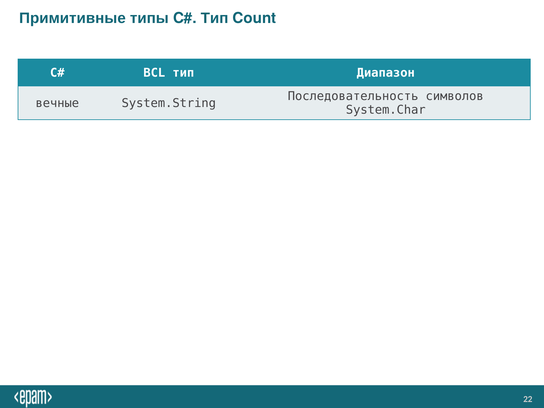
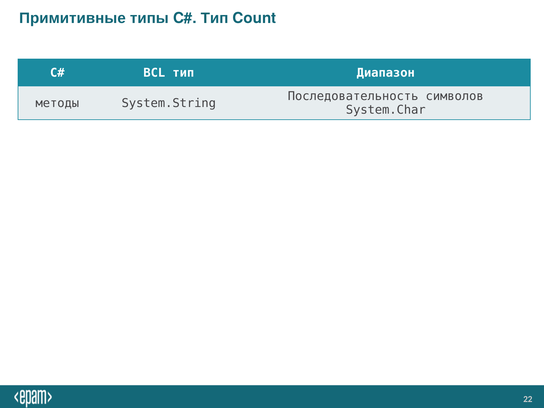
вечные: вечные -> методы
